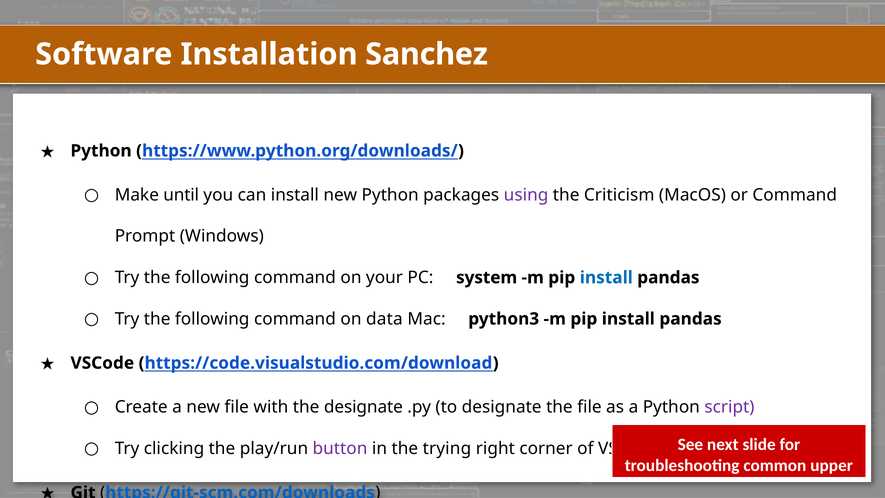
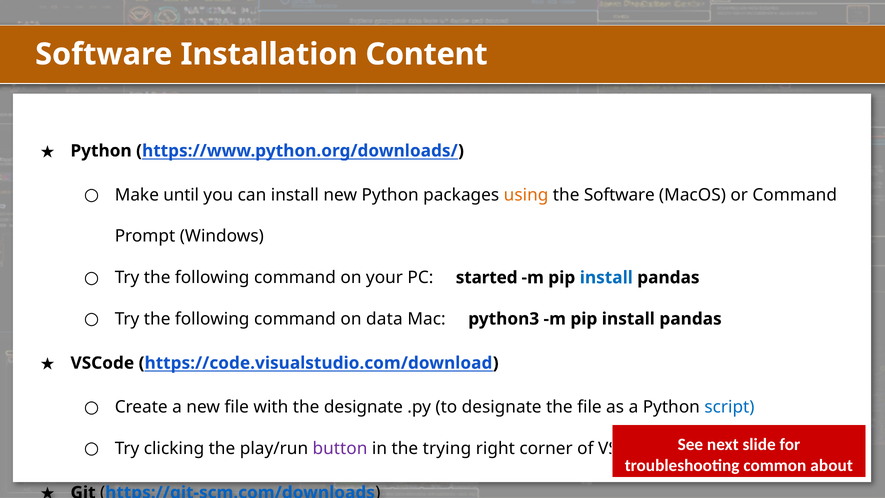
Sanchez: Sanchez -> Content
using colour: purple -> orange
the Criticism: Criticism -> Software
system: system -> started
script at (729, 407) colour: purple -> blue
upper: upper -> about
